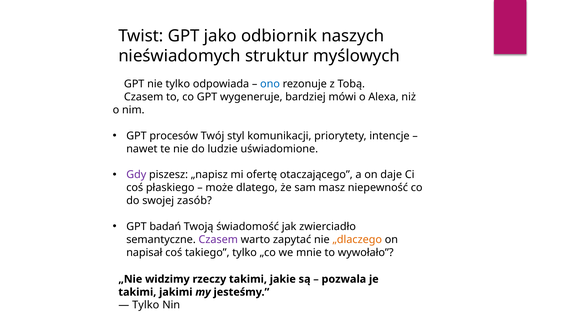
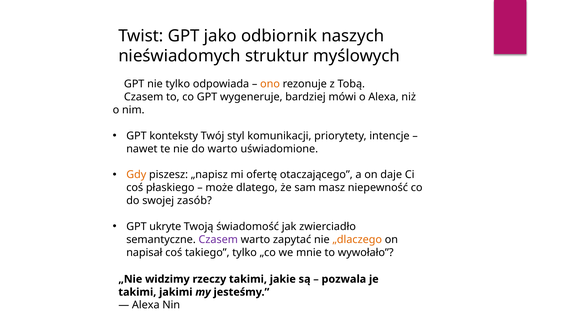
ono colour: blue -> orange
procesów: procesów -> konteksty
do ludzie: ludzie -> warto
Gdy colour: purple -> orange
badań: badań -> ukryte
Tylko at (146, 306): Tylko -> Alexa
